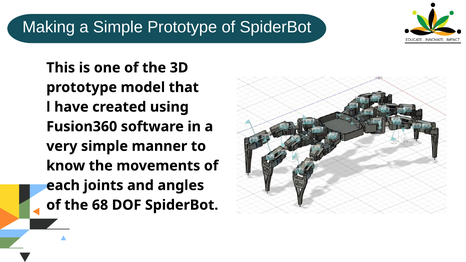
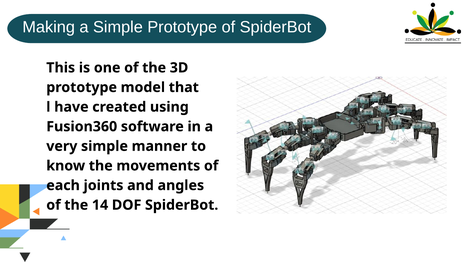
68: 68 -> 14
